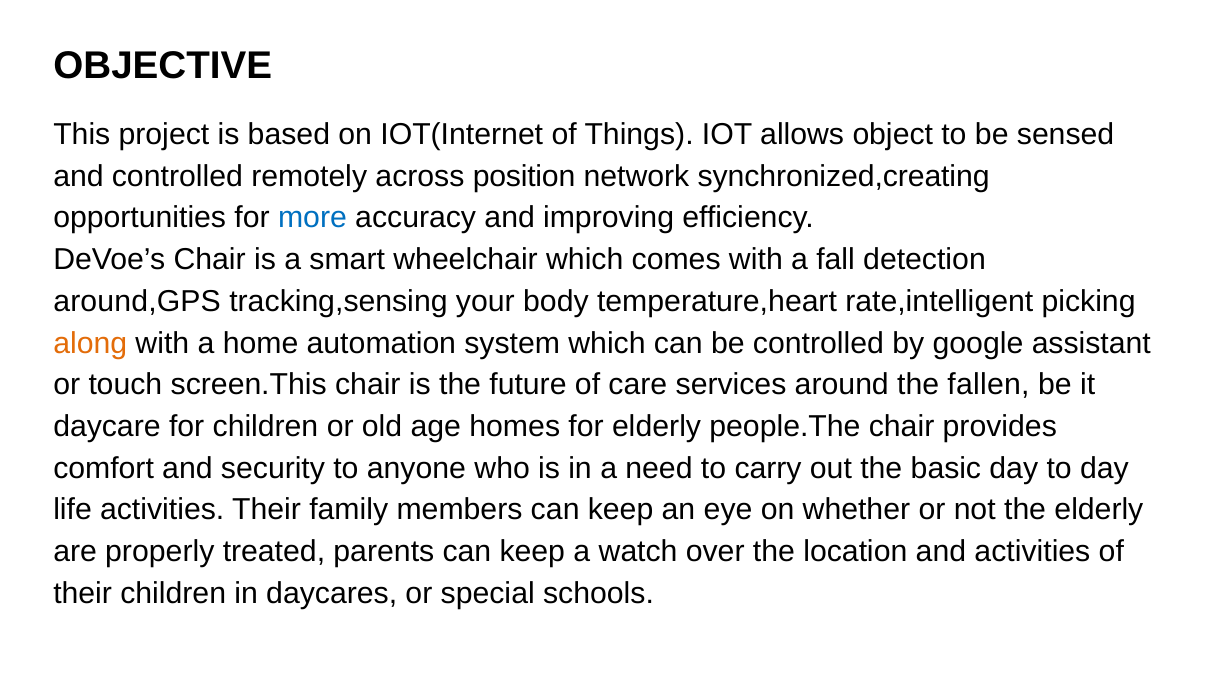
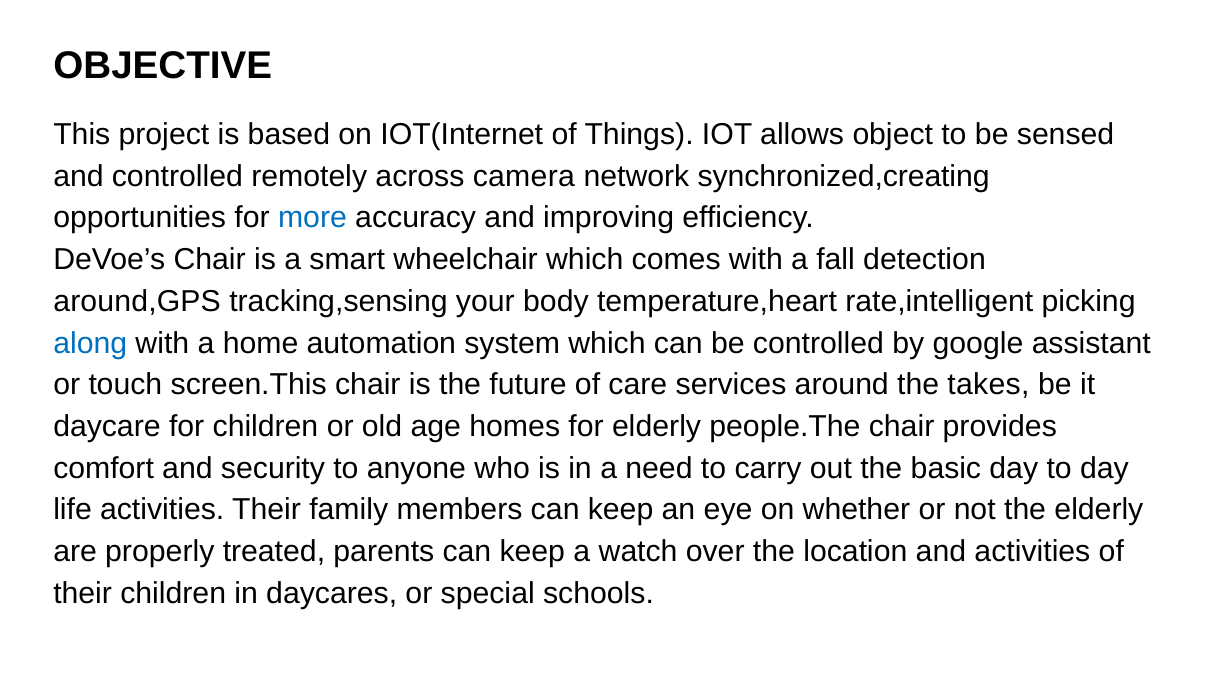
position: position -> camera
along colour: orange -> blue
fallen: fallen -> takes
